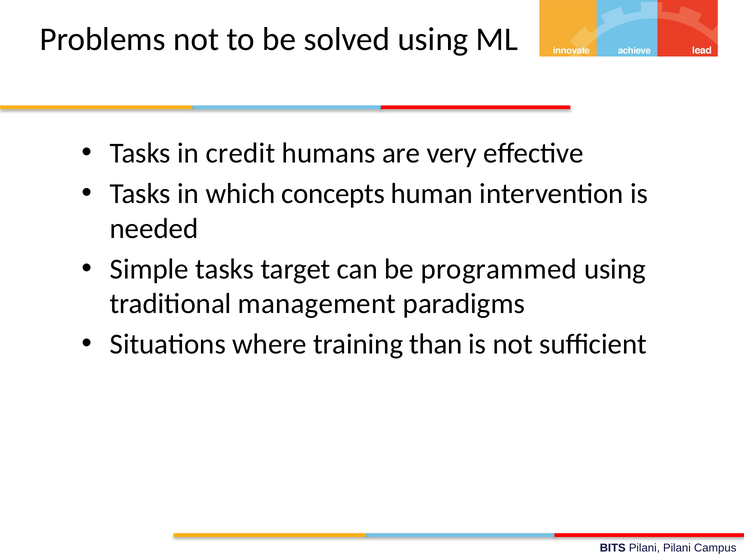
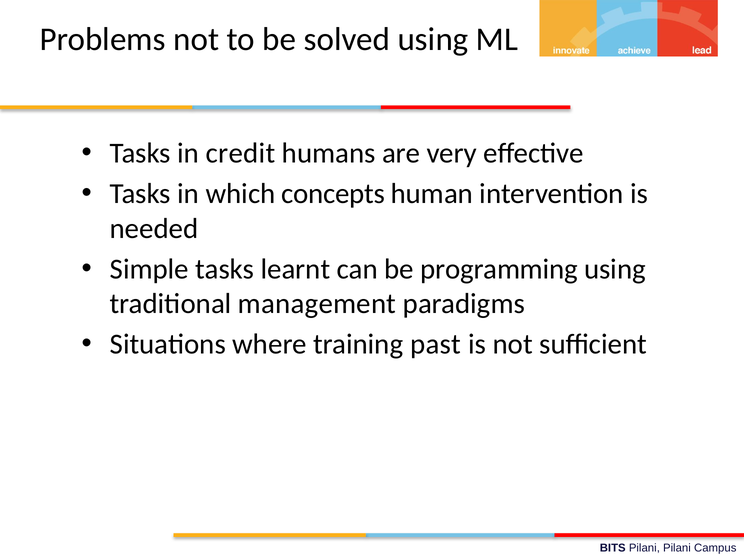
target: target -> learnt
programmed: programmed -> programming
than: than -> past
